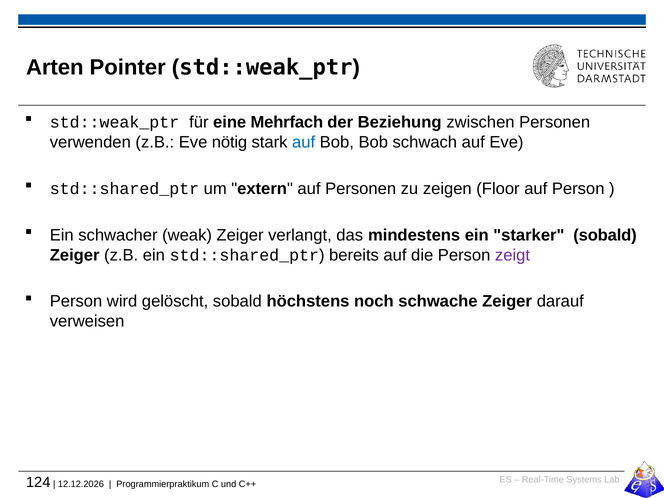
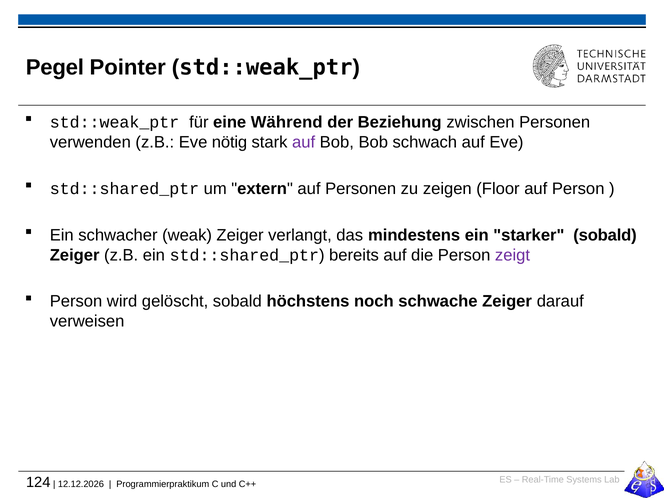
Arten: Arten -> Pegel
Mehrfach: Mehrfach -> Während
auf at (304, 142) colour: blue -> purple
